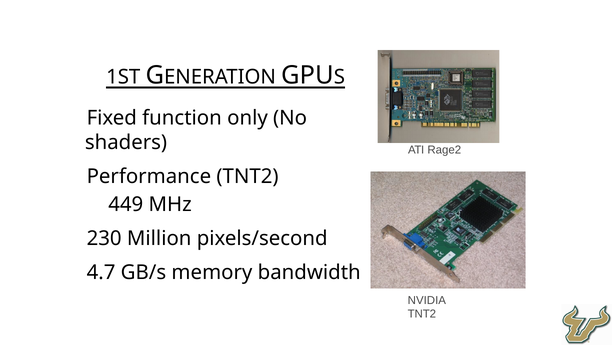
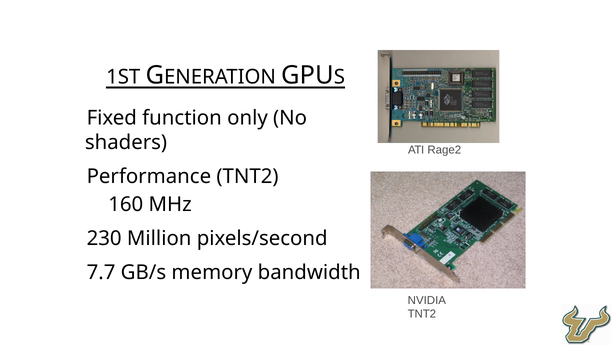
449: 449 -> 160
4.7: 4.7 -> 7.7
